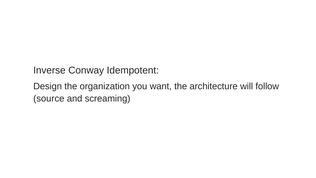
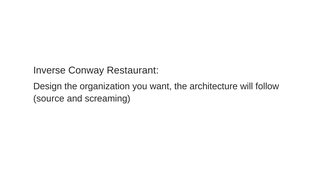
Idempotent: Idempotent -> Restaurant
